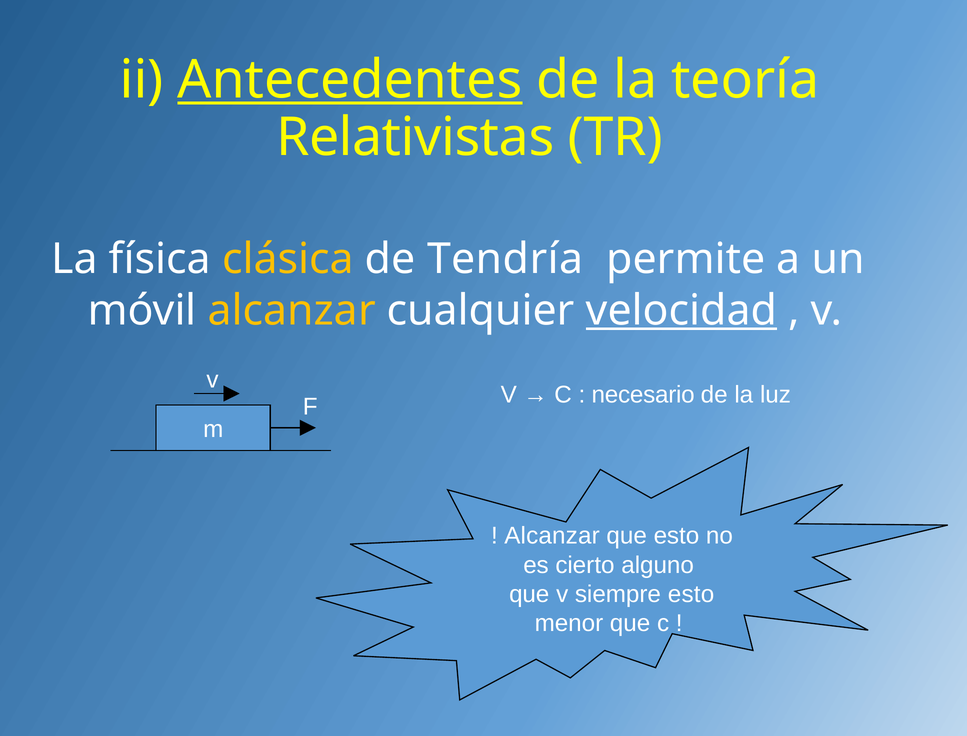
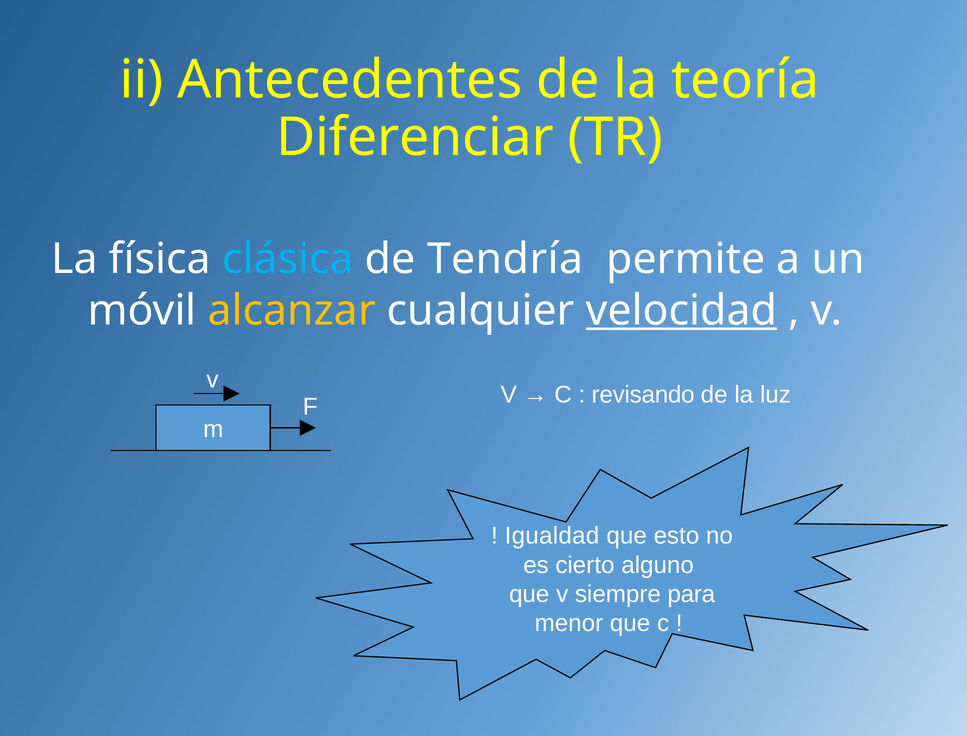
Antecedentes underline: present -> none
Relativistas: Relativistas -> Diferenciar
clásica colour: yellow -> light blue
necesario: necesario -> revisando
Alcanzar at (552, 537): Alcanzar -> Igualdad
siempre esto: esto -> para
